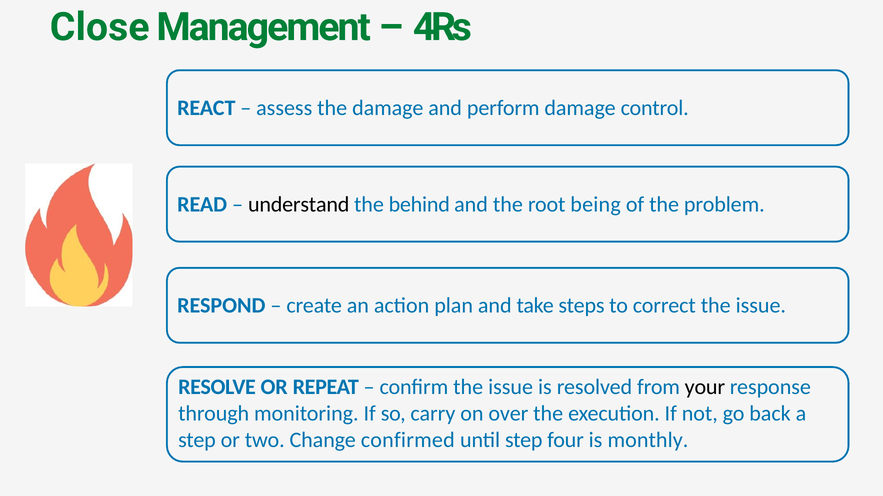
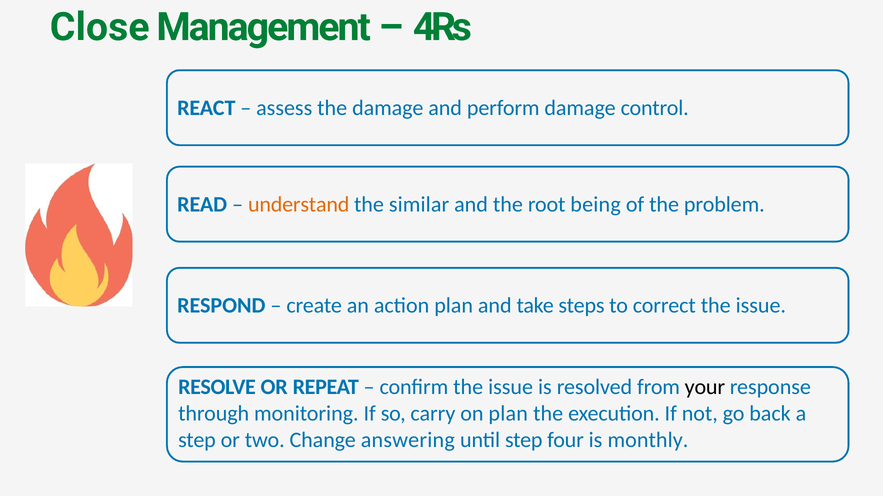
understand colour: black -> orange
behind: behind -> similar
on over: over -> plan
confirmed: confirmed -> answering
